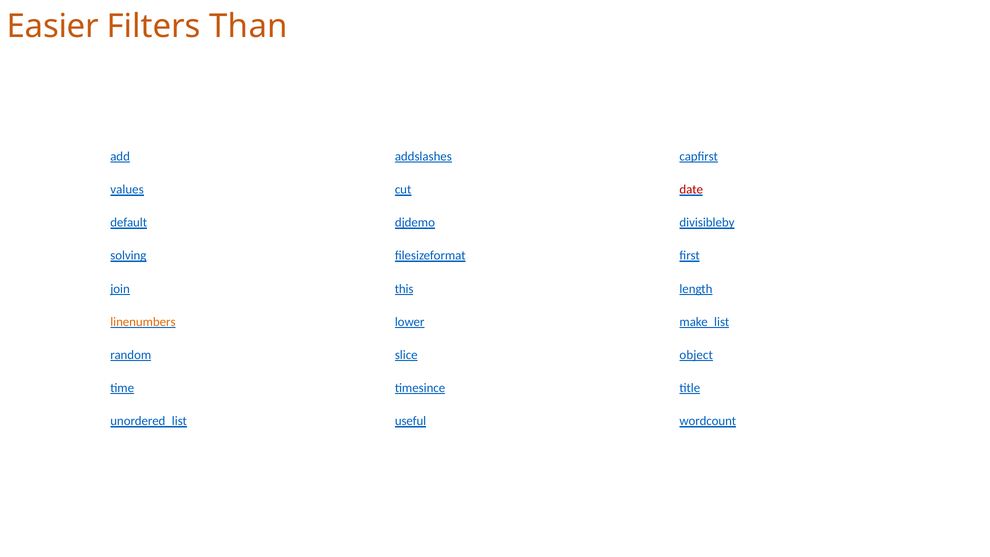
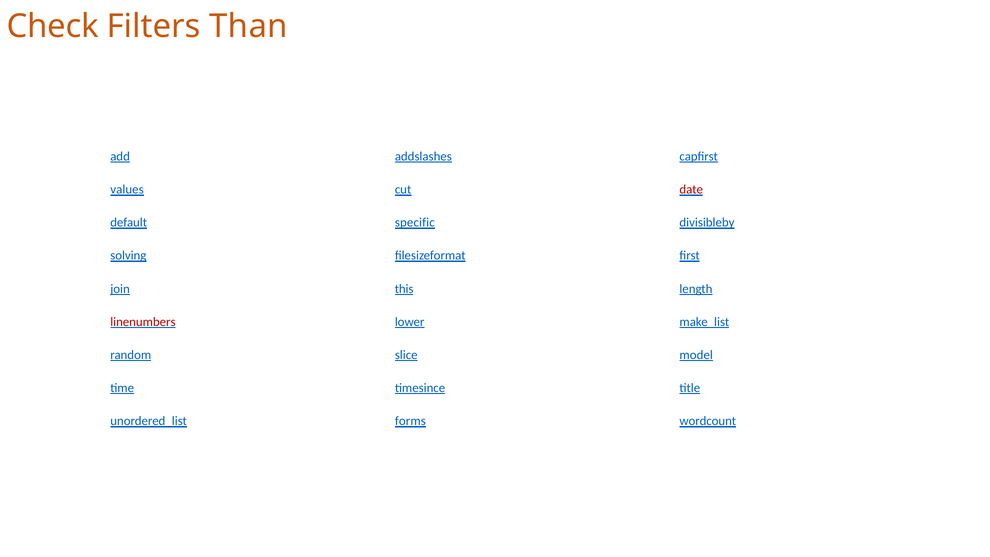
Easier: Easier -> Check
djdemo: djdemo -> specific
linenumbers colour: orange -> red
object: object -> model
useful: useful -> forms
